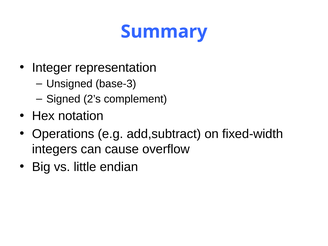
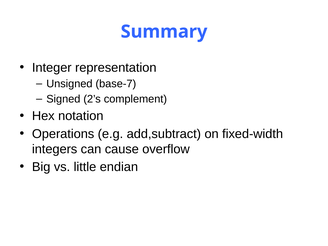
base-3: base-3 -> base-7
